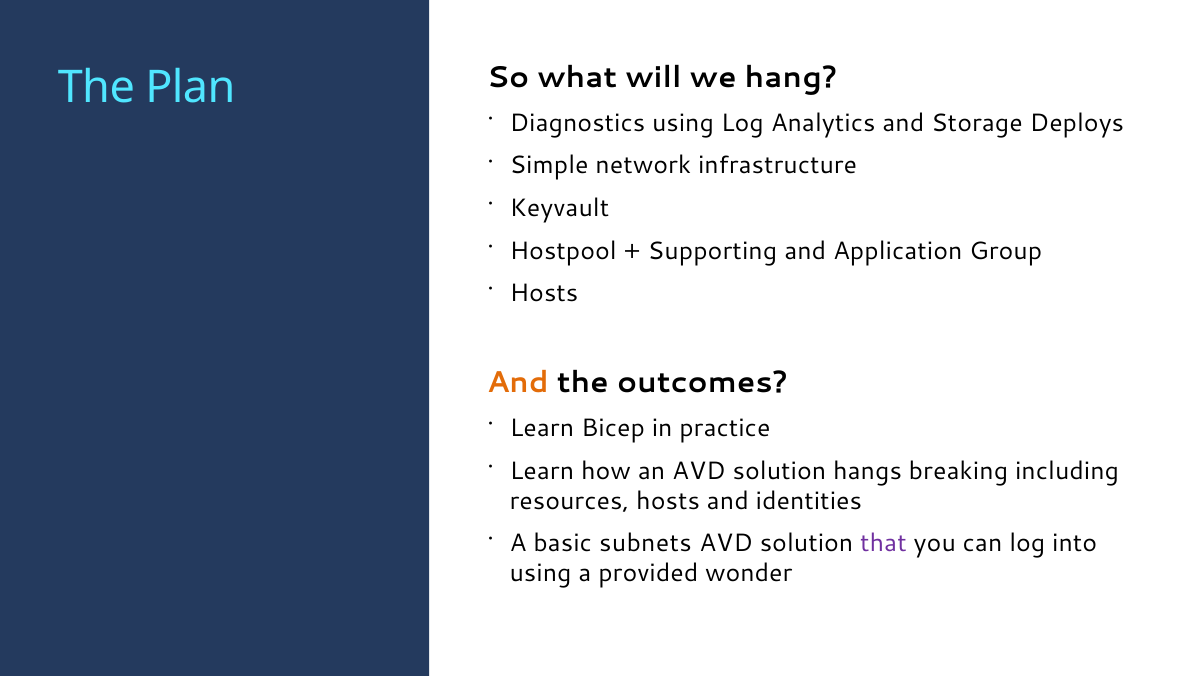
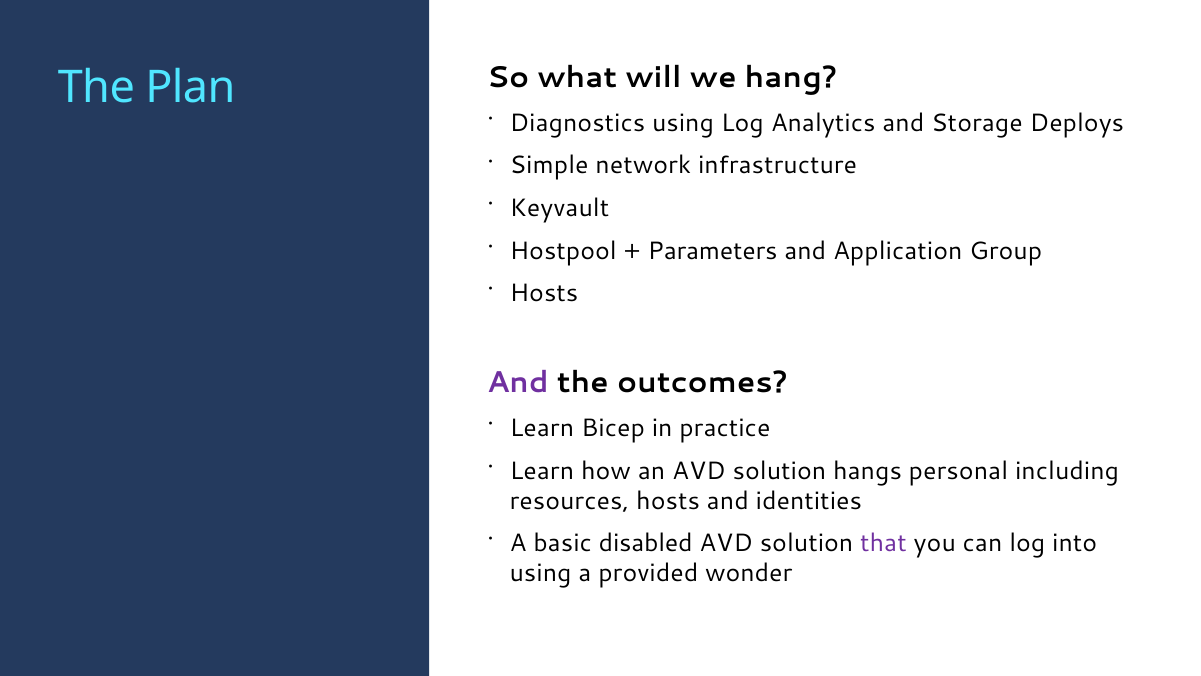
Supporting: Supporting -> Parameters
And at (518, 383) colour: orange -> purple
breaking: breaking -> personal
subnets: subnets -> disabled
